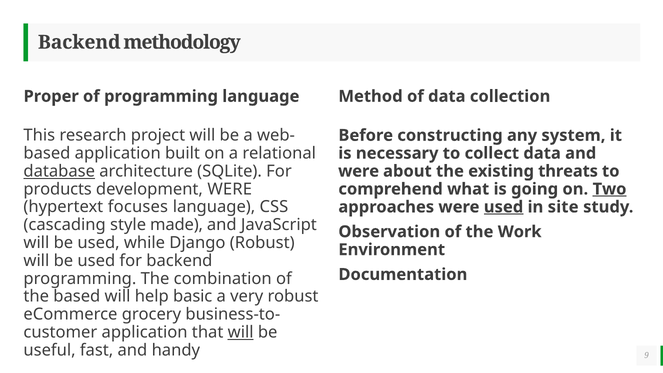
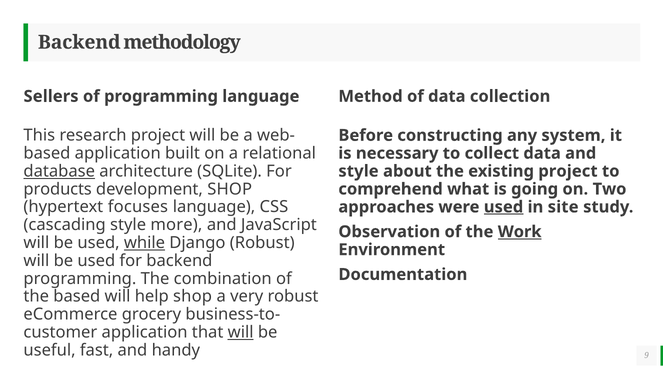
Proper: Proper -> Sellers
were at (359, 171): were -> style
existing threats: threats -> project
development WERE: WERE -> SHOP
Two underline: present -> none
made: made -> more
Work underline: none -> present
while underline: none -> present
help basic: basic -> shop
